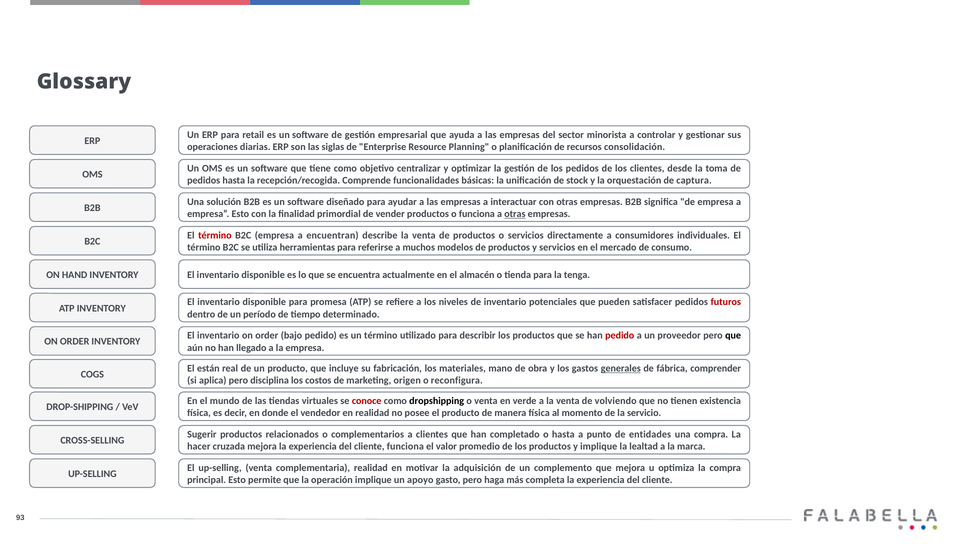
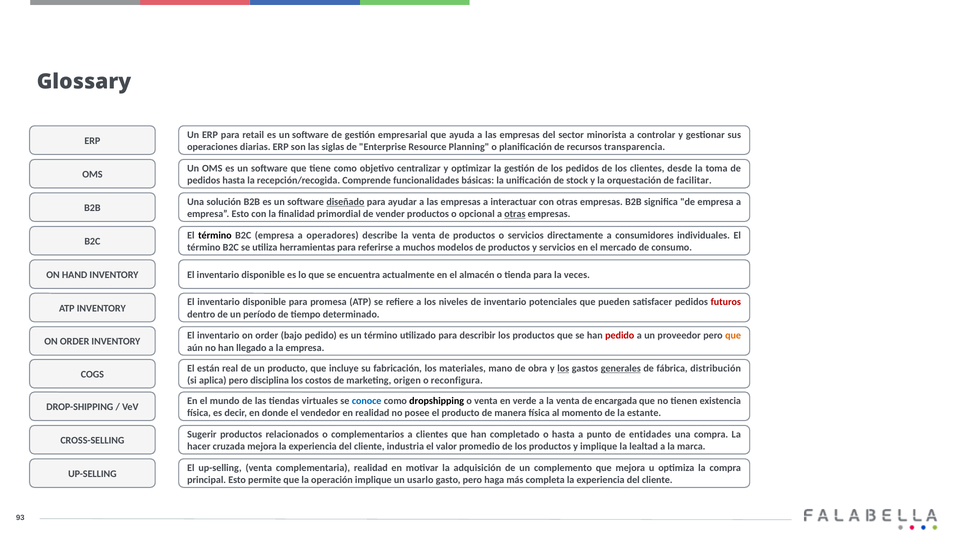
consolidación: consolidación -> transparencia
captura: captura -> facilitar
diseñado underline: none -> present
o funciona: funciona -> opcional
término at (215, 235) colour: red -> black
encuentran: encuentran -> operadores
tenga: tenga -> veces
que at (733, 336) colour: black -> orange
los at (563, 368) underline: none -> present
comprender: comprender -> distribución
conoce colour: red -> blue
volviendo: volviendo -> encargada
servicio: servicio -> estante
cliente funciona: funciona -> industria
apoyo: apoyo -> usarlo
